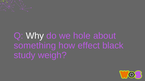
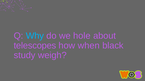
Why colour: white -> light blue
something: something -> telescopes
effect: effect -> when
